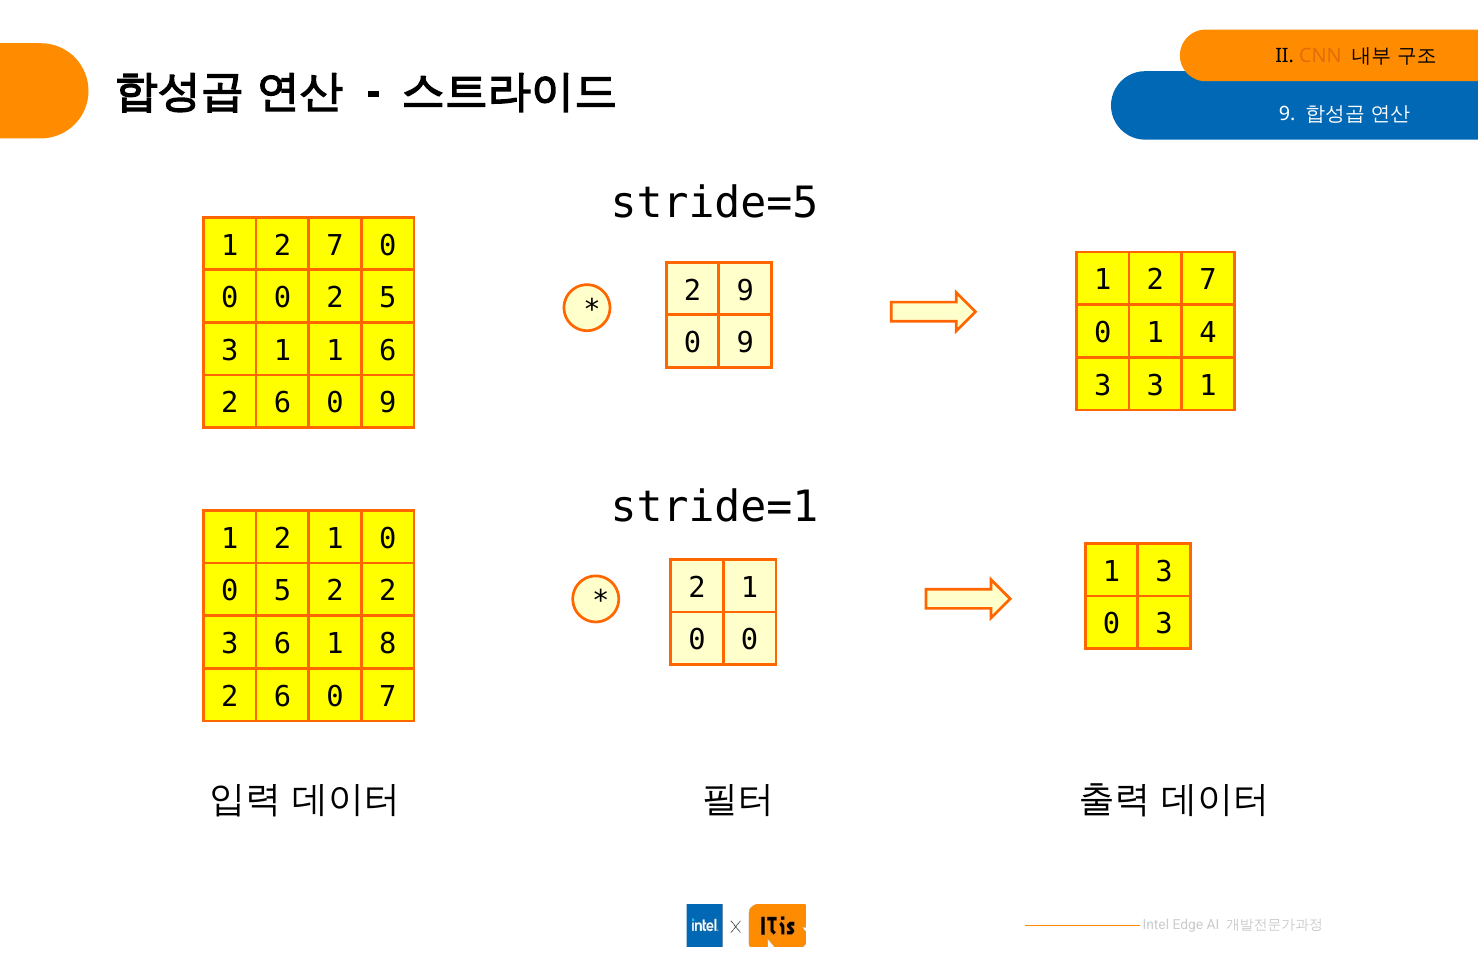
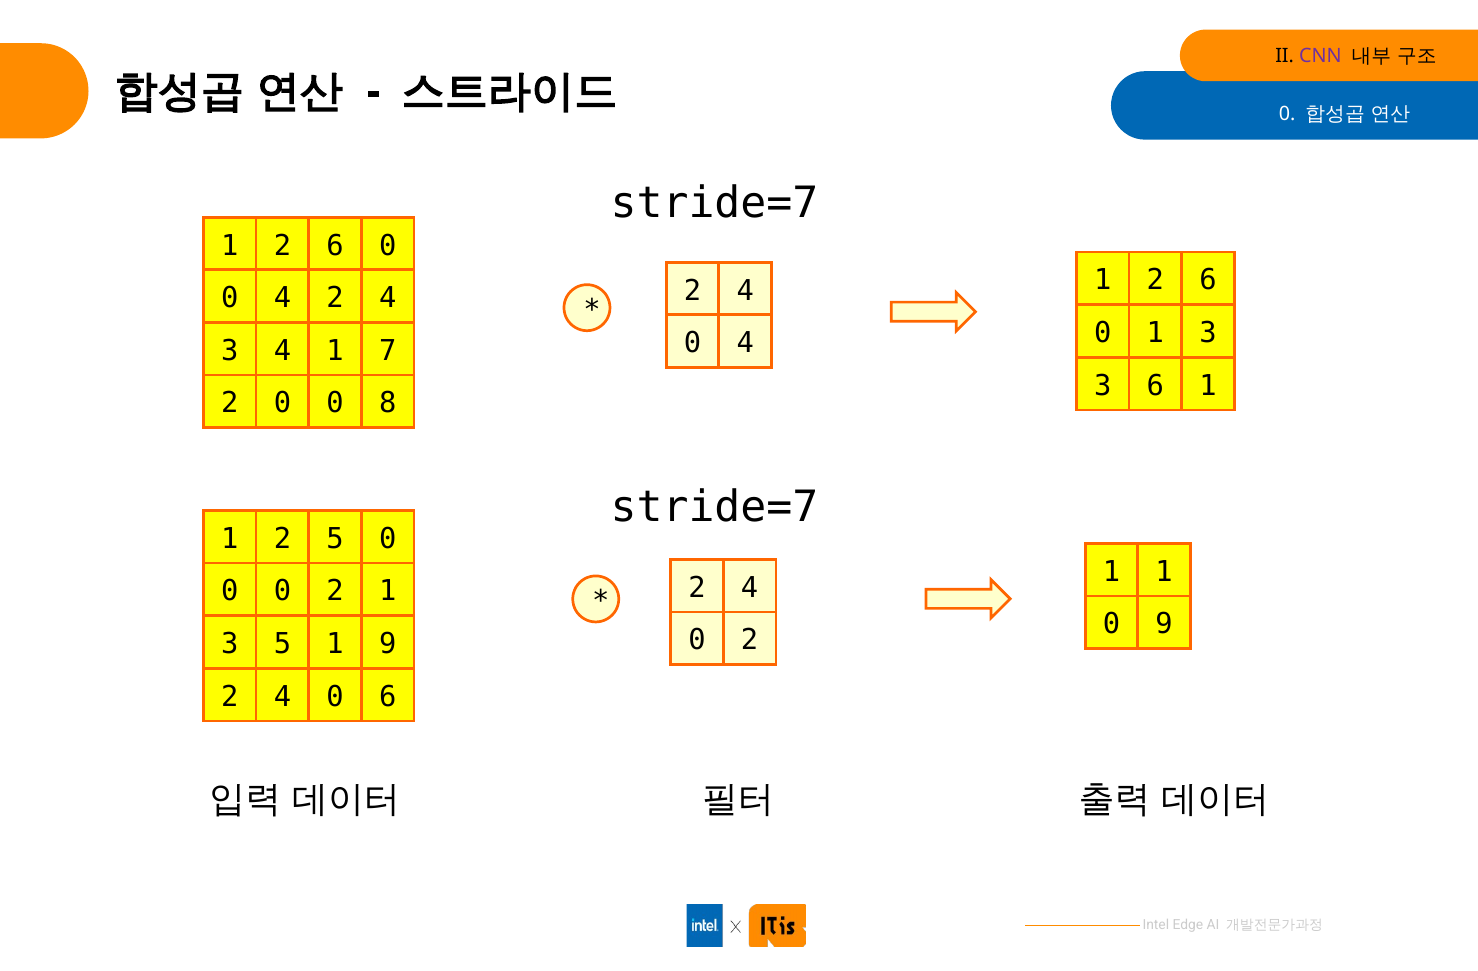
CNN colour: orange -> purple
9 at (1287, 114): 9 -> 0
stride=5 at (714, 203): stride=5 -> stride=7
7 at (335, 245): 7 -> 6
7 at (1208, 280): 7 -> 6
9 at (745, 290): 9 -> 4
0 at (282, 298): 0 -> 4
5 at (388, 298): 5 -> 4
0 1 4: 4 -> 3
9 at (745, 343): 9 -> 4
1 at (282, 351): 1 -> 4
1 6: 6 -> 7
3 3: 3 -> 6
6 at (282, 403): 6 -> 0
9 at (388, 403): 9 -> 8
stride=1 at (714, 507): stride=1 -> stride=7
1 2 1: 1 -> 5
3 at (1164, 572): 3 -> 1
1 at (750, 587): 1 -> 4
5 at (282, 591): 5 -> 0
2 at (388, 591): 2 -> 1
0 3: 3 -> 9
0 at (750, 640): 0 -> 2
3 6: 6 -> 5
1 8: 8 -> 9
6 at (282, 697): 6 -> 4
0 7: 7 -> 6
